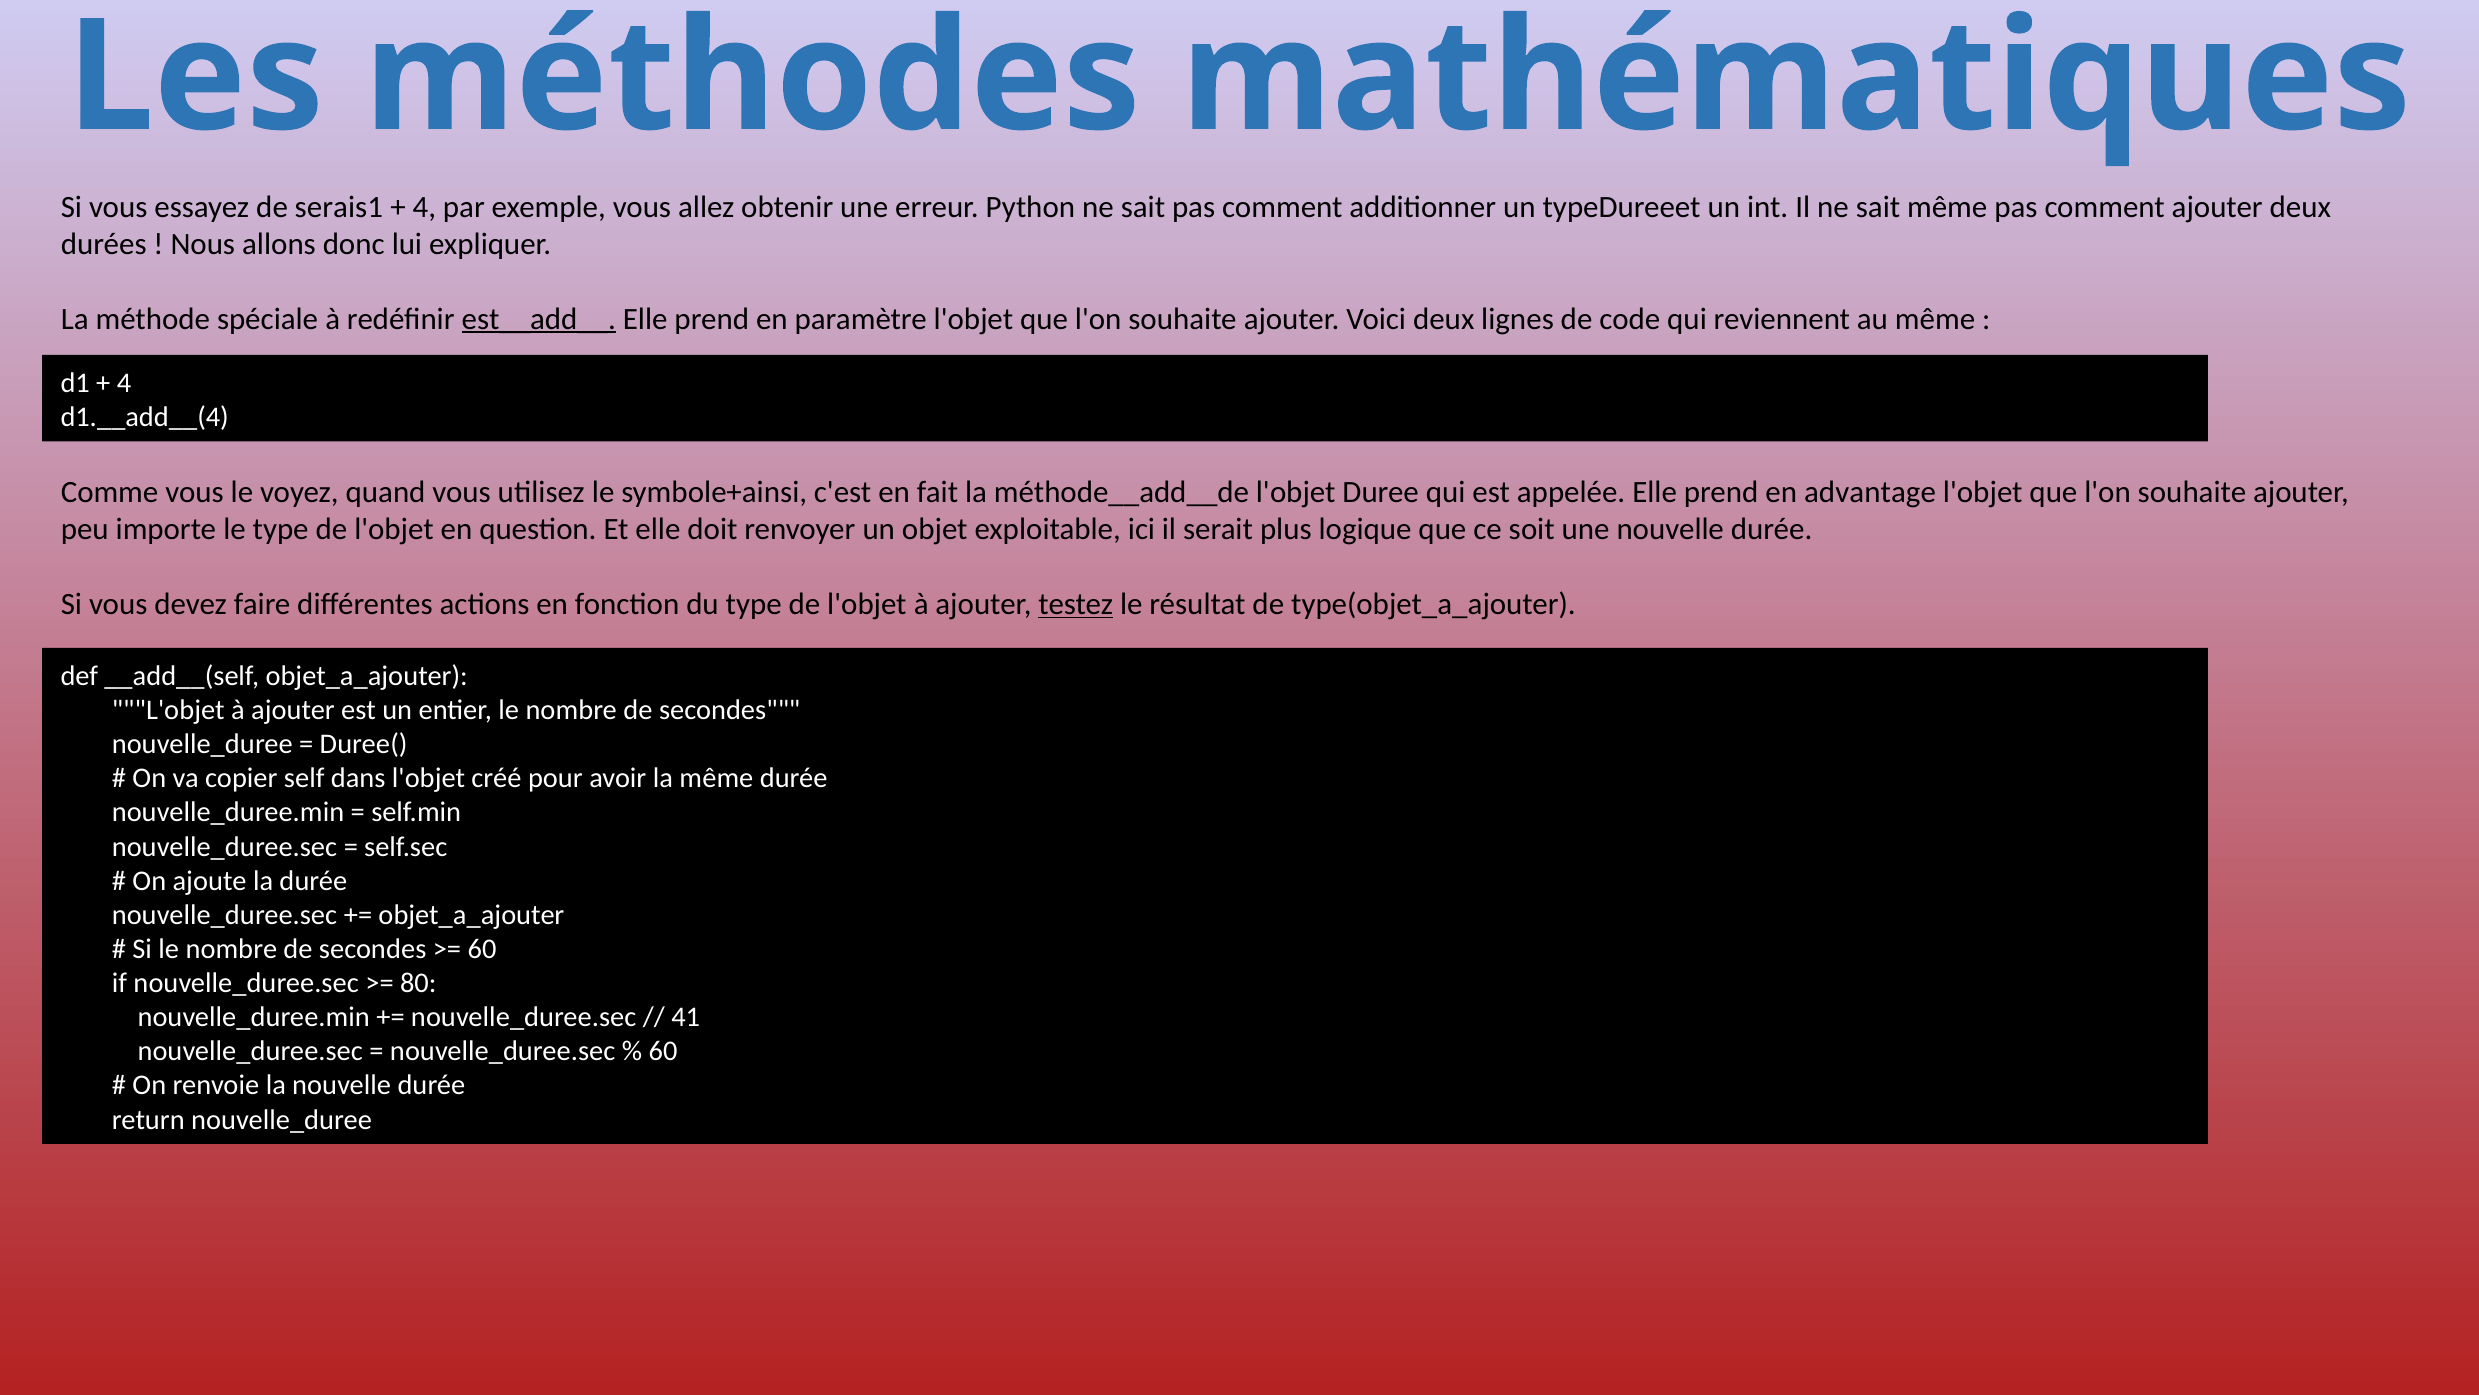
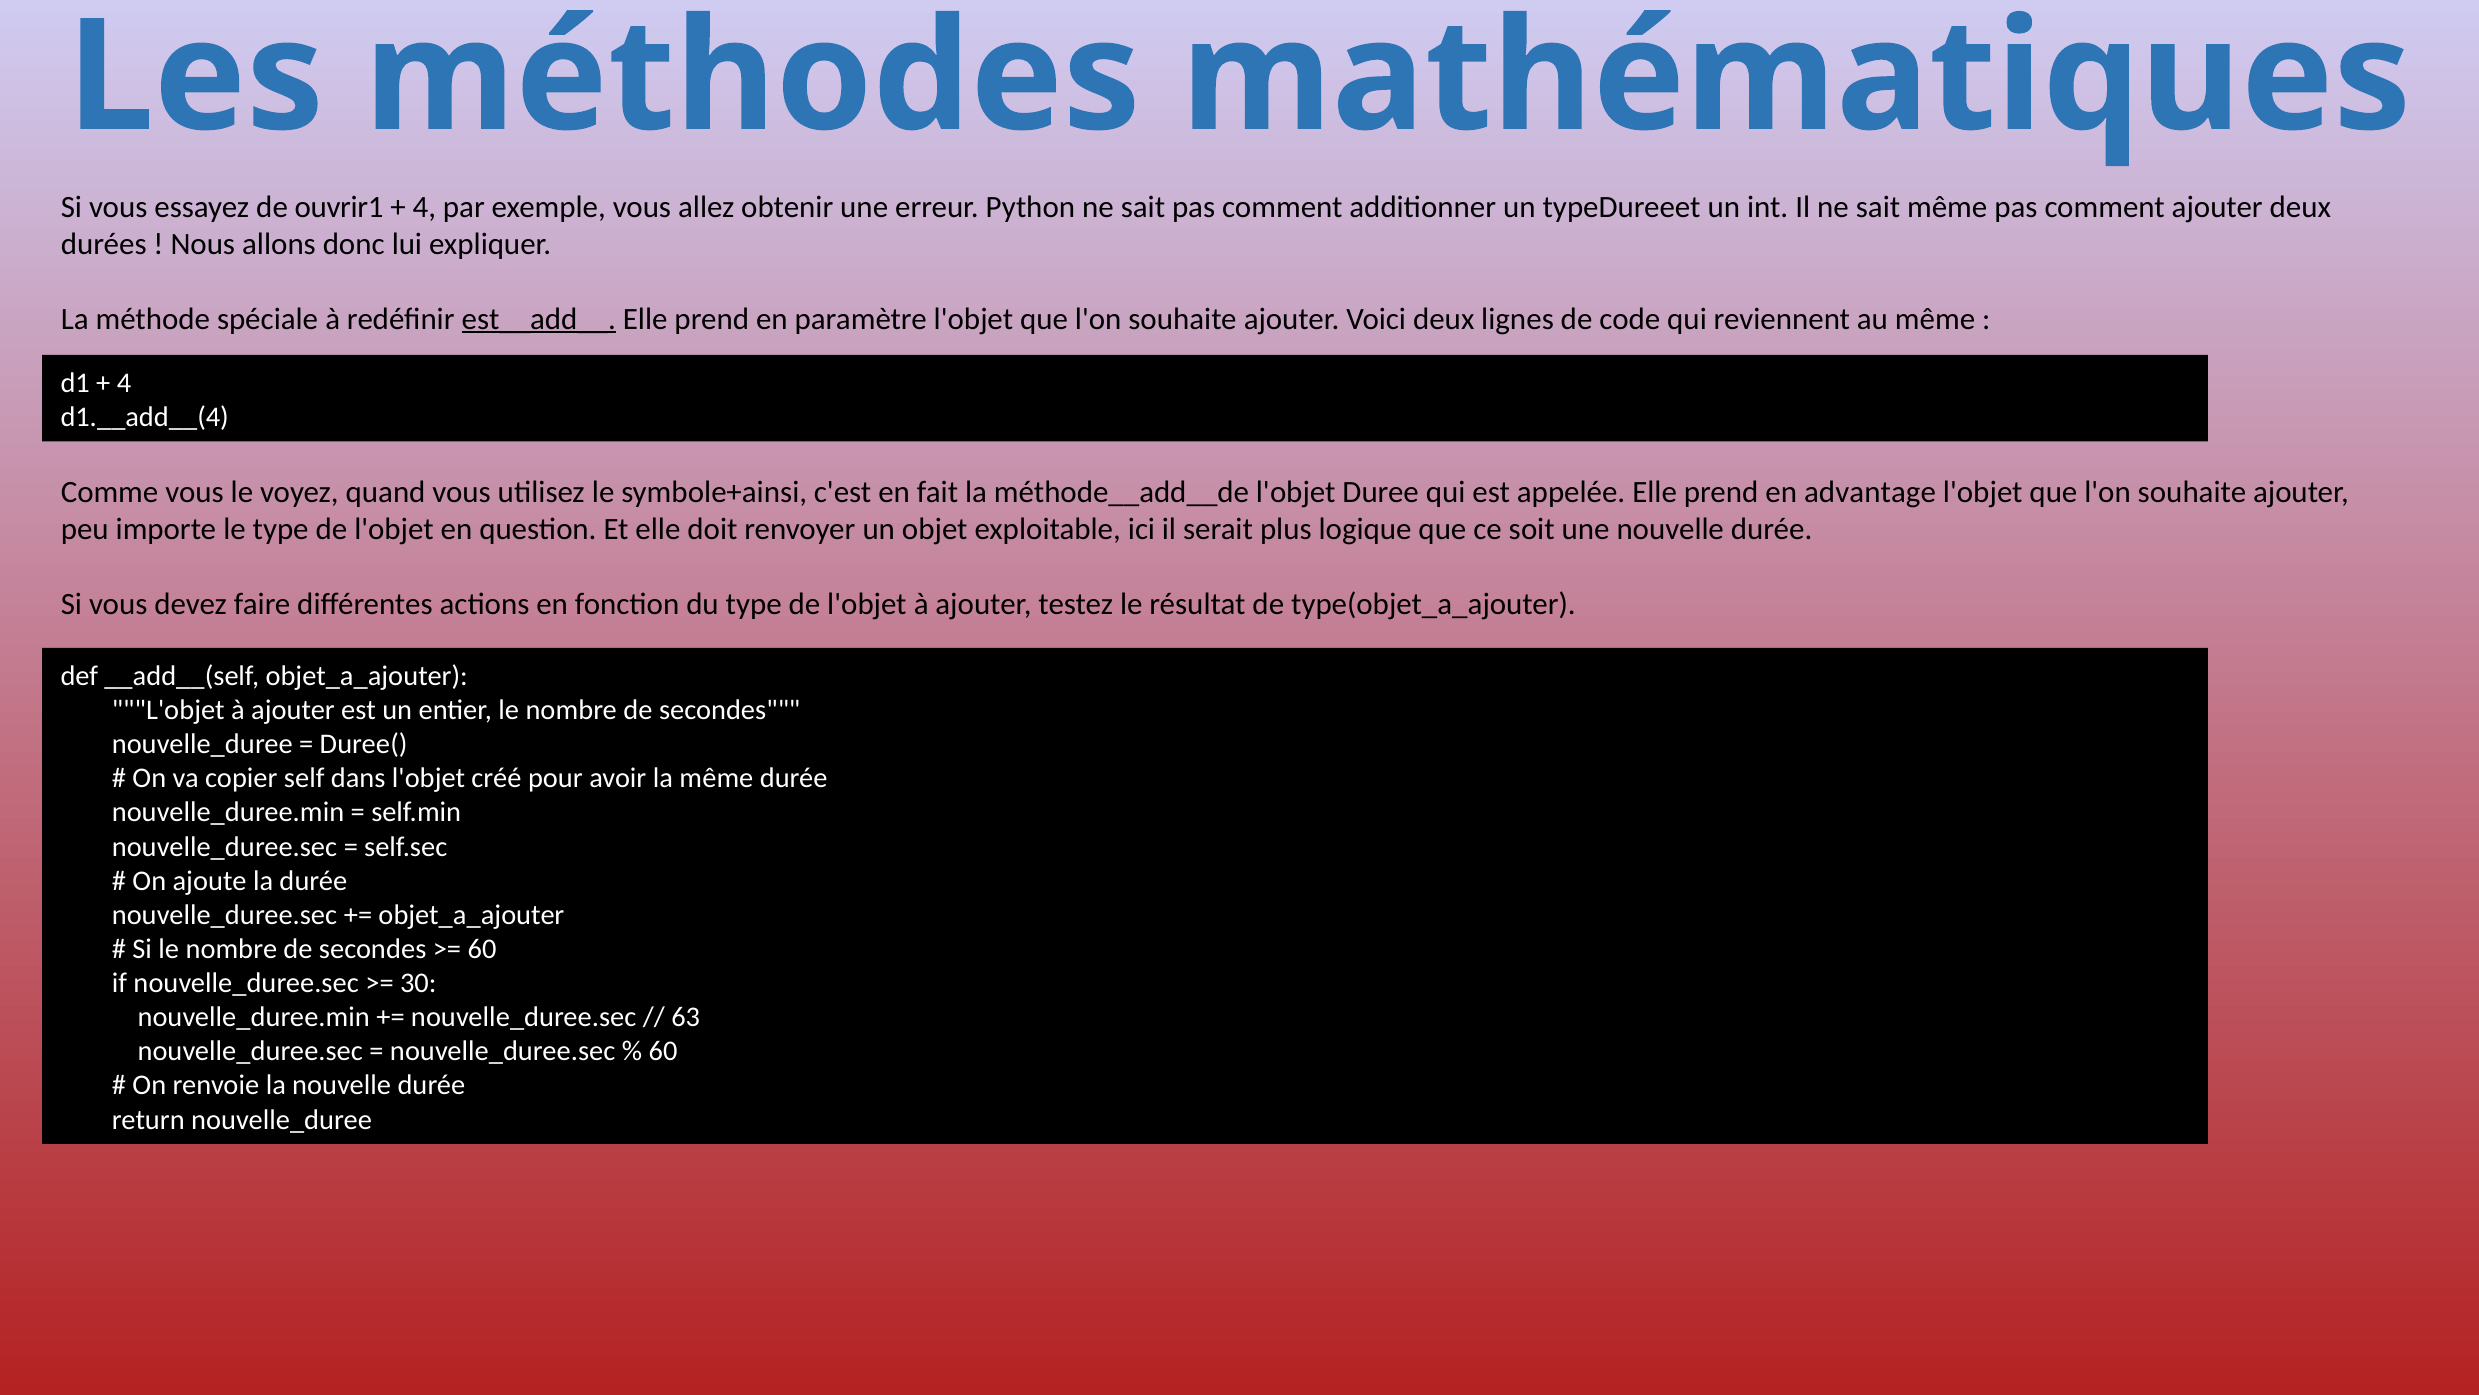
serais1: serais1 -> ouvrir1
testez underline: present -> none
80: 80 -> 30
41: 41 -> 63
